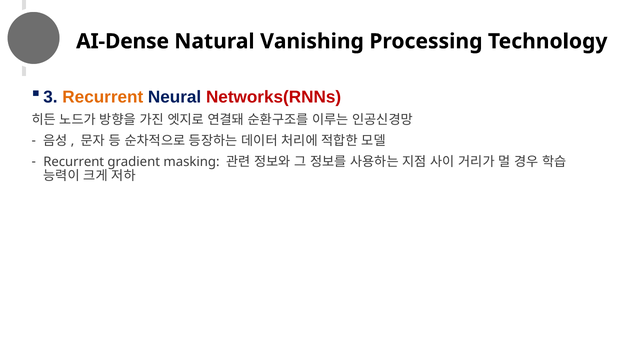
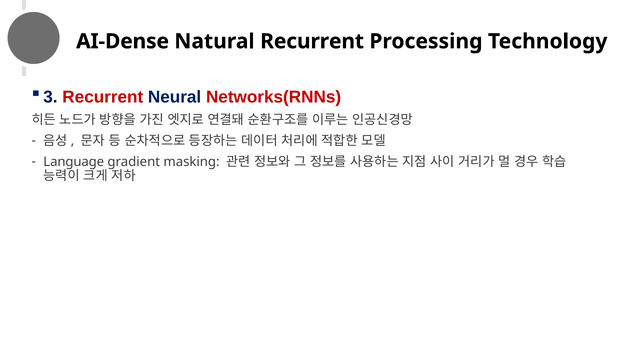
Natural Vanishing: Vanishing -> Recurrent
Recurrent at (103, 97) colour: orange -> red
Recurrent at (74, 161): Recurrent -> Language
